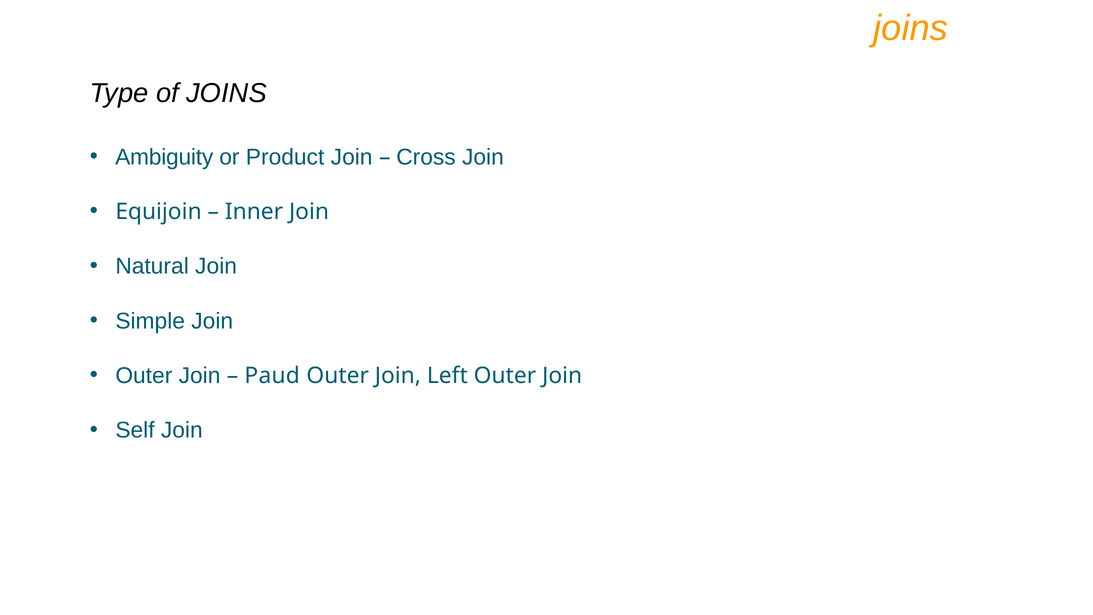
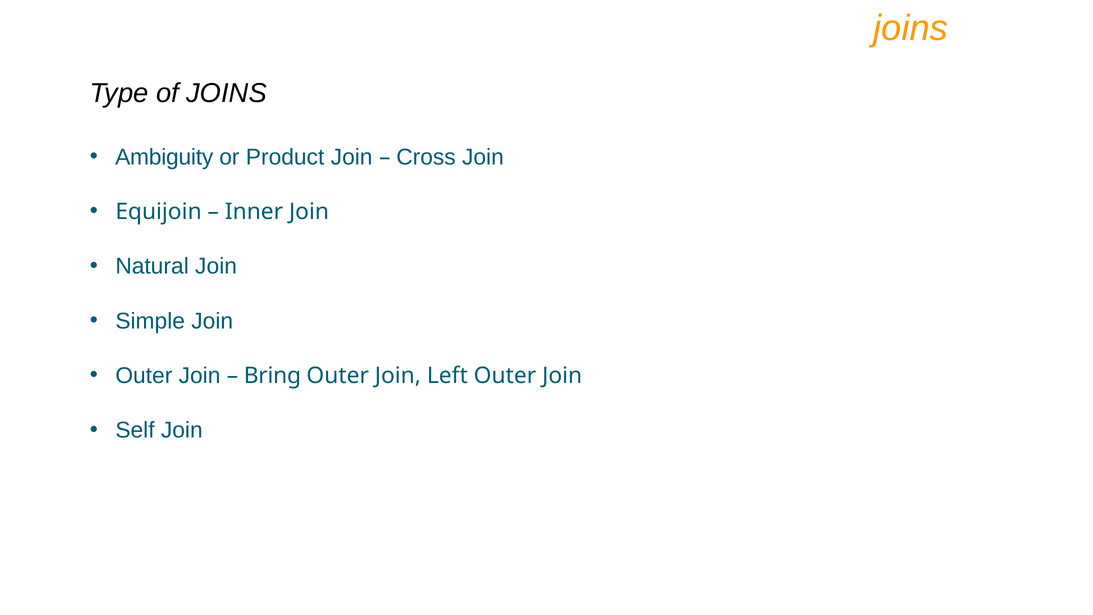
Paud: Paud -> Bring
